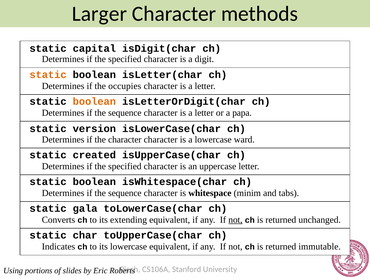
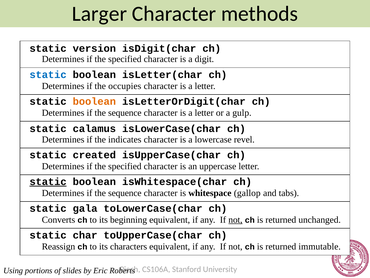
capital: capital -> version
static at (48, 74) colour: orange -> blue
papa: papa -> gulp
version: version -> calamus
the character: character -> indicates
ward: ward -> revel
static at (48, 181) underline: none -> present
minim: minim -> gallop
extending: extending -> beginning
Indicates: Indicates -> Reassign
its lowercase: lowercase -> characters
